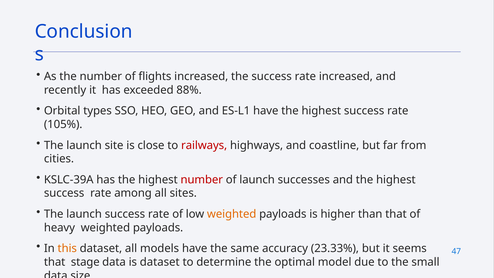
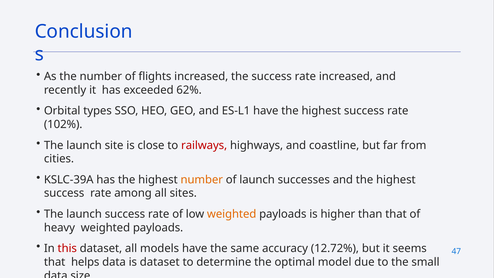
88%: 88% -> 62%
105%: 105% -> 102%
number at (202, 180) colour: red -> orange
this colour: orange -> red
23.33%: 23.33% -> 12.72%
stage: stage -> helps
